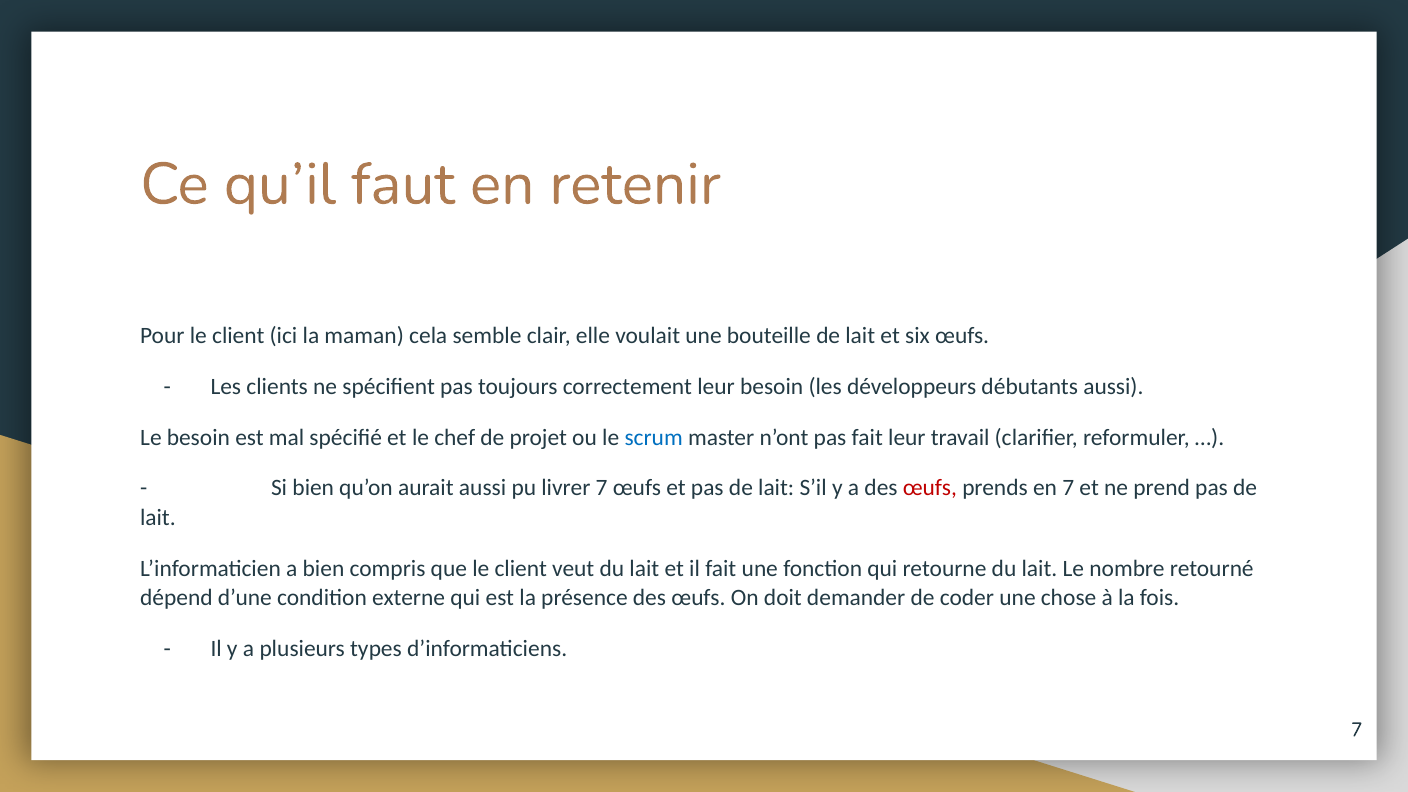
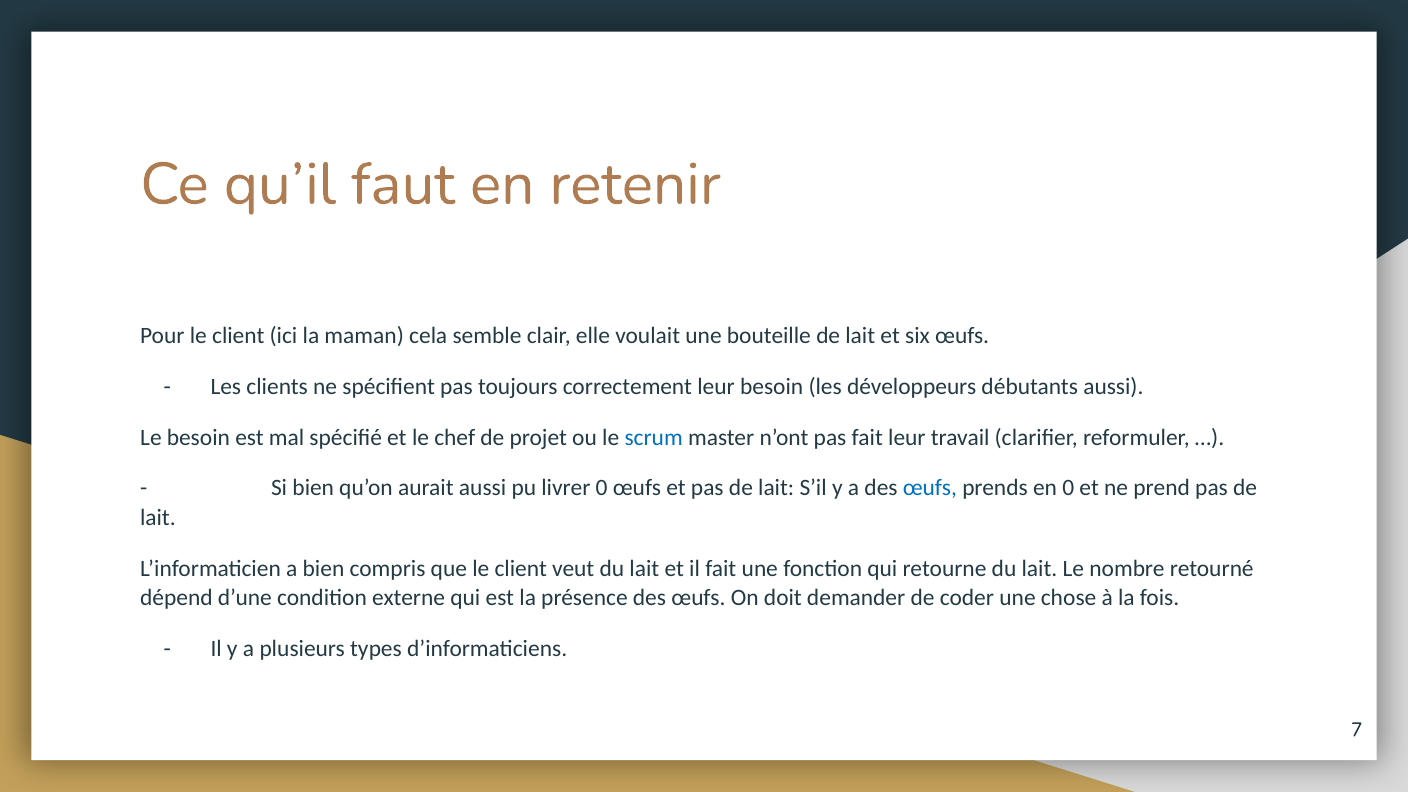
livrer 7: 7 -> 0
œufs at (930, 488) colour: red -> blue
en 7: 7 -> 0
